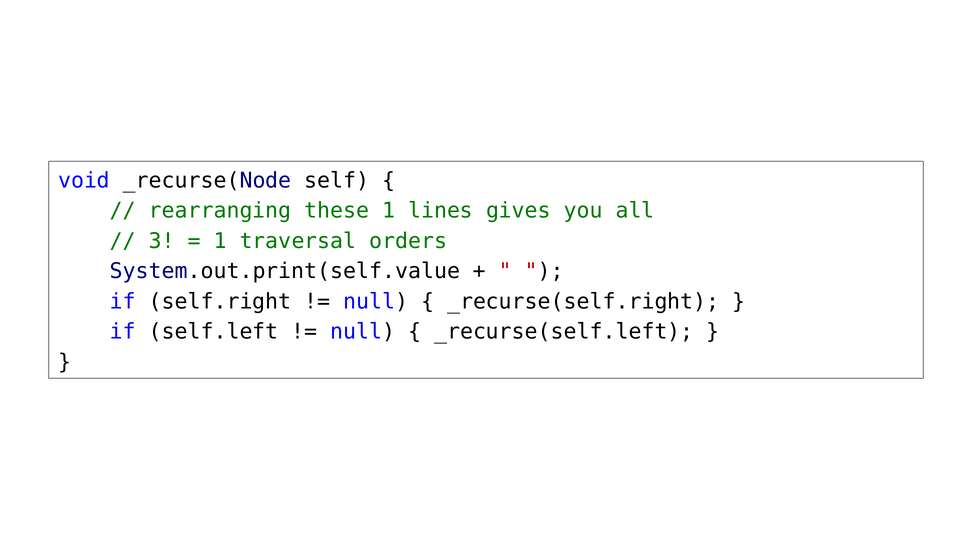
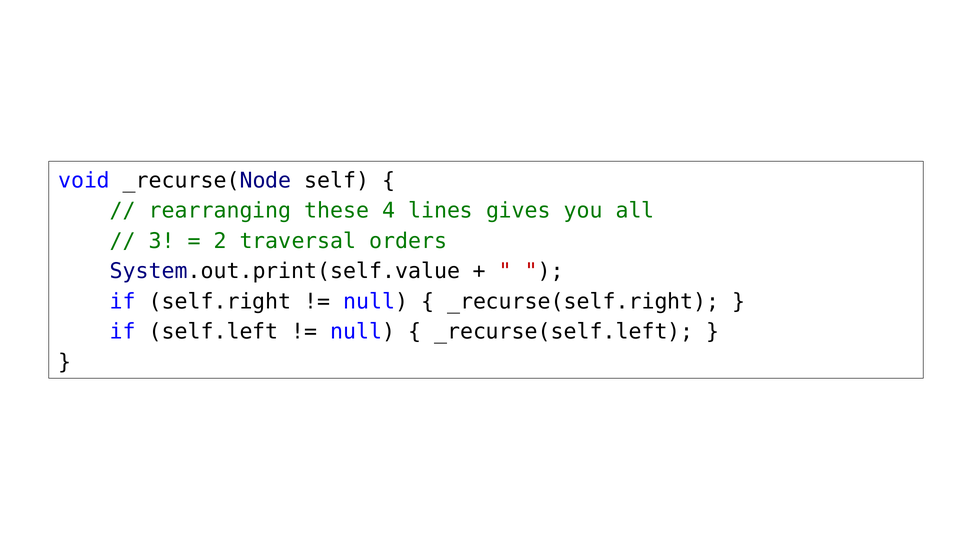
these 1: 1 -> 4
1 at (220, 241): 1 -> 2
